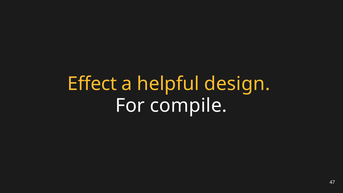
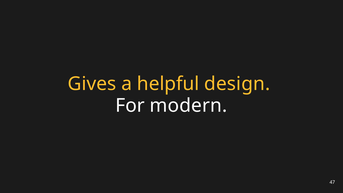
Effect: Effect -> Gives
compile: compile -> modern
